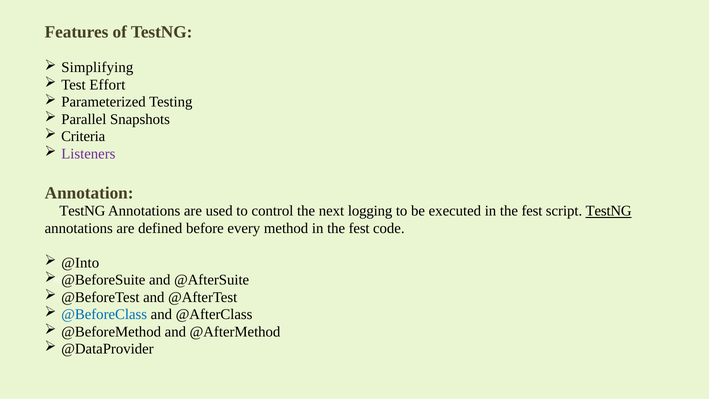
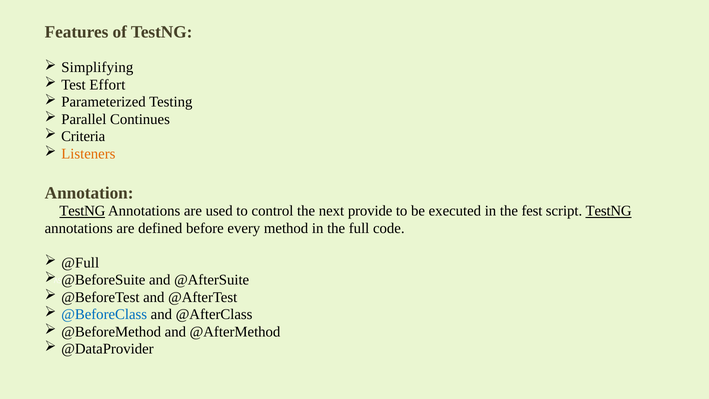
Snapshots: Snapshots -> Continues
Listeners colour: purple -> orange
TestNG at (82, 211) underline: none -> present
logging: logging -> provide
method in the fest: fest -> full
@Into: @Into -> @Full
